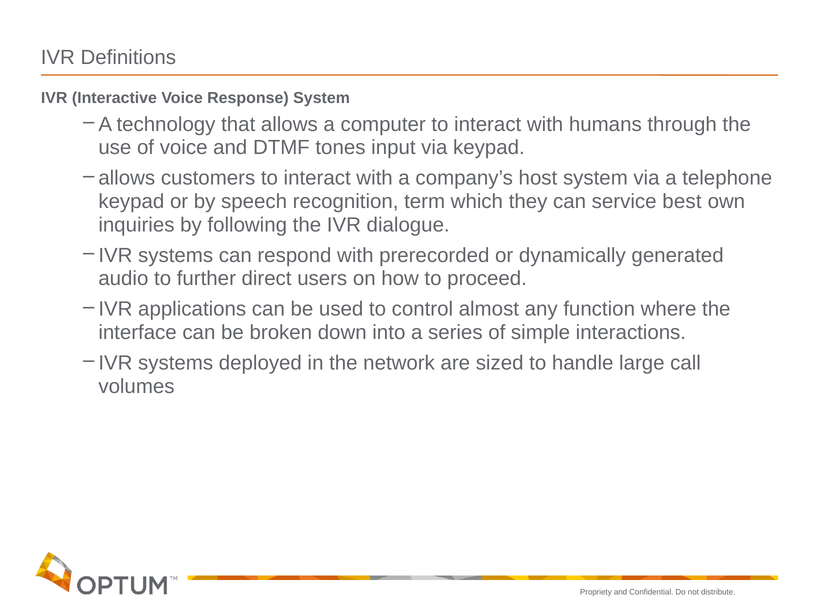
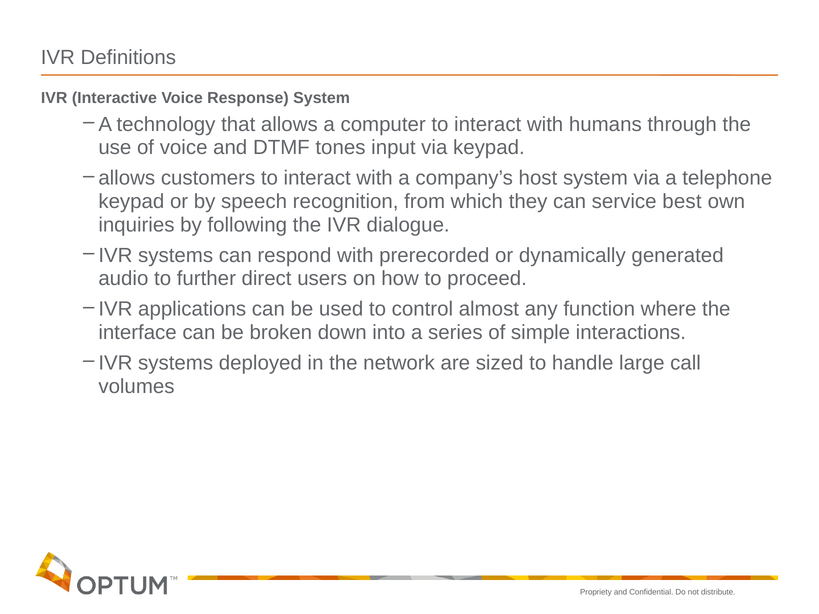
term: term -> from
